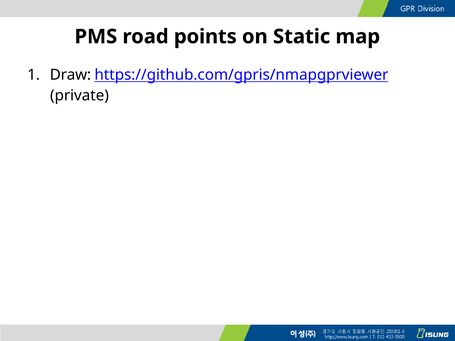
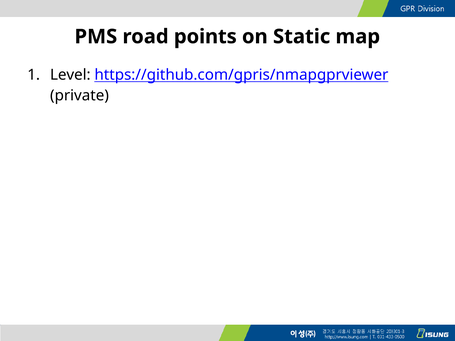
Draw: Draw -> Level
